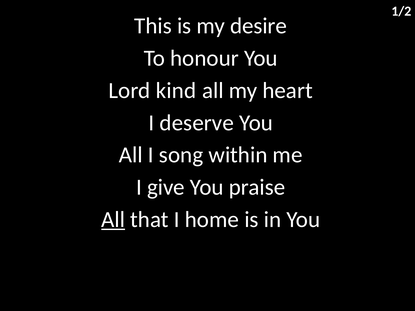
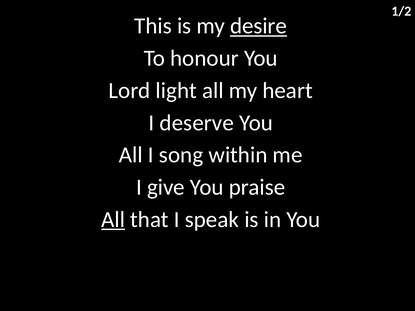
desire underline: none -> present
kind: kind -> light
home: home -> speak
